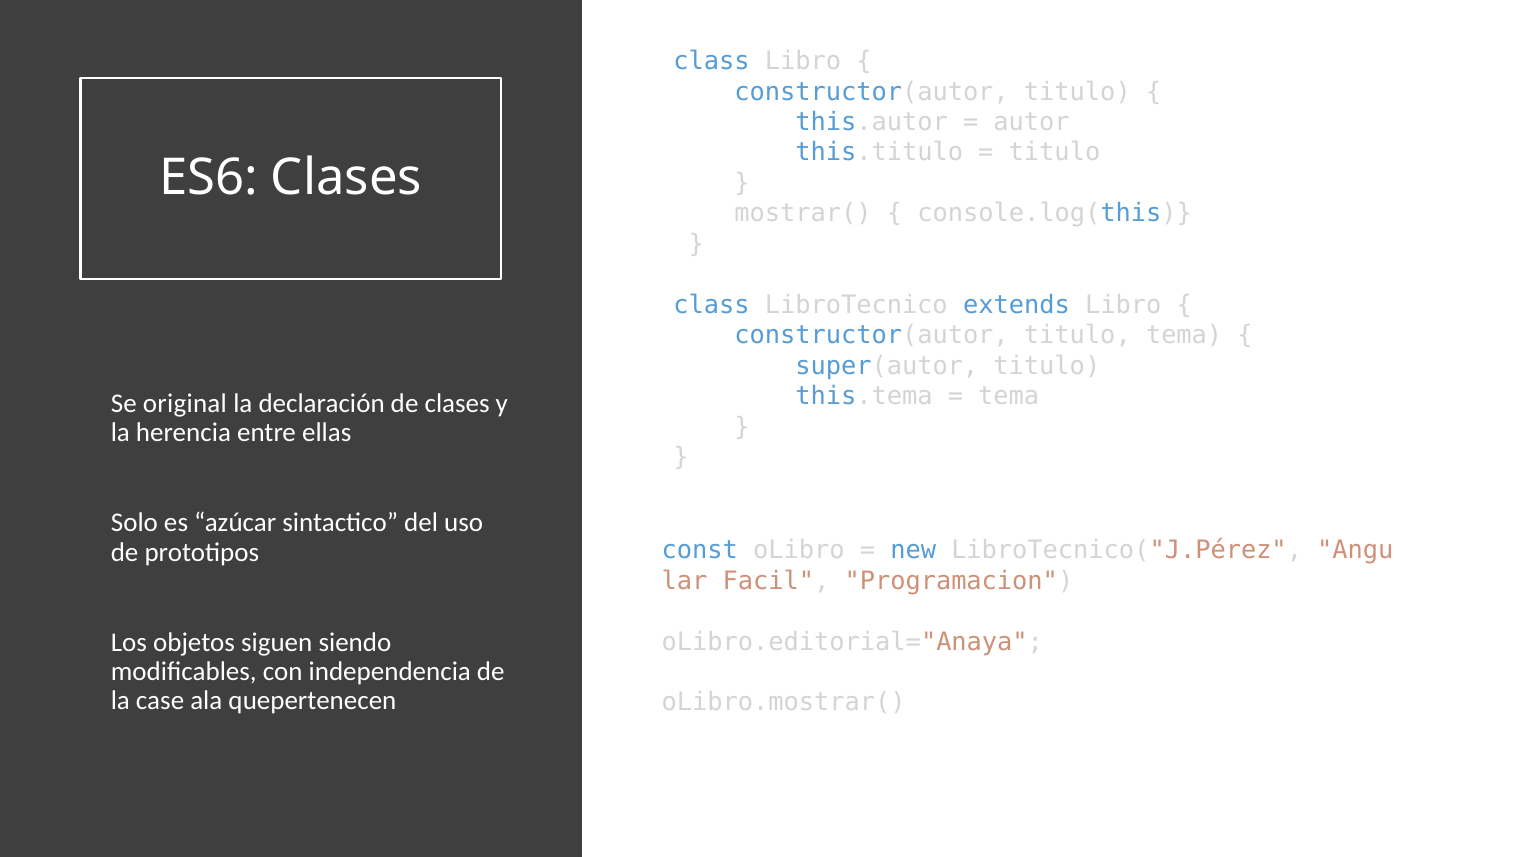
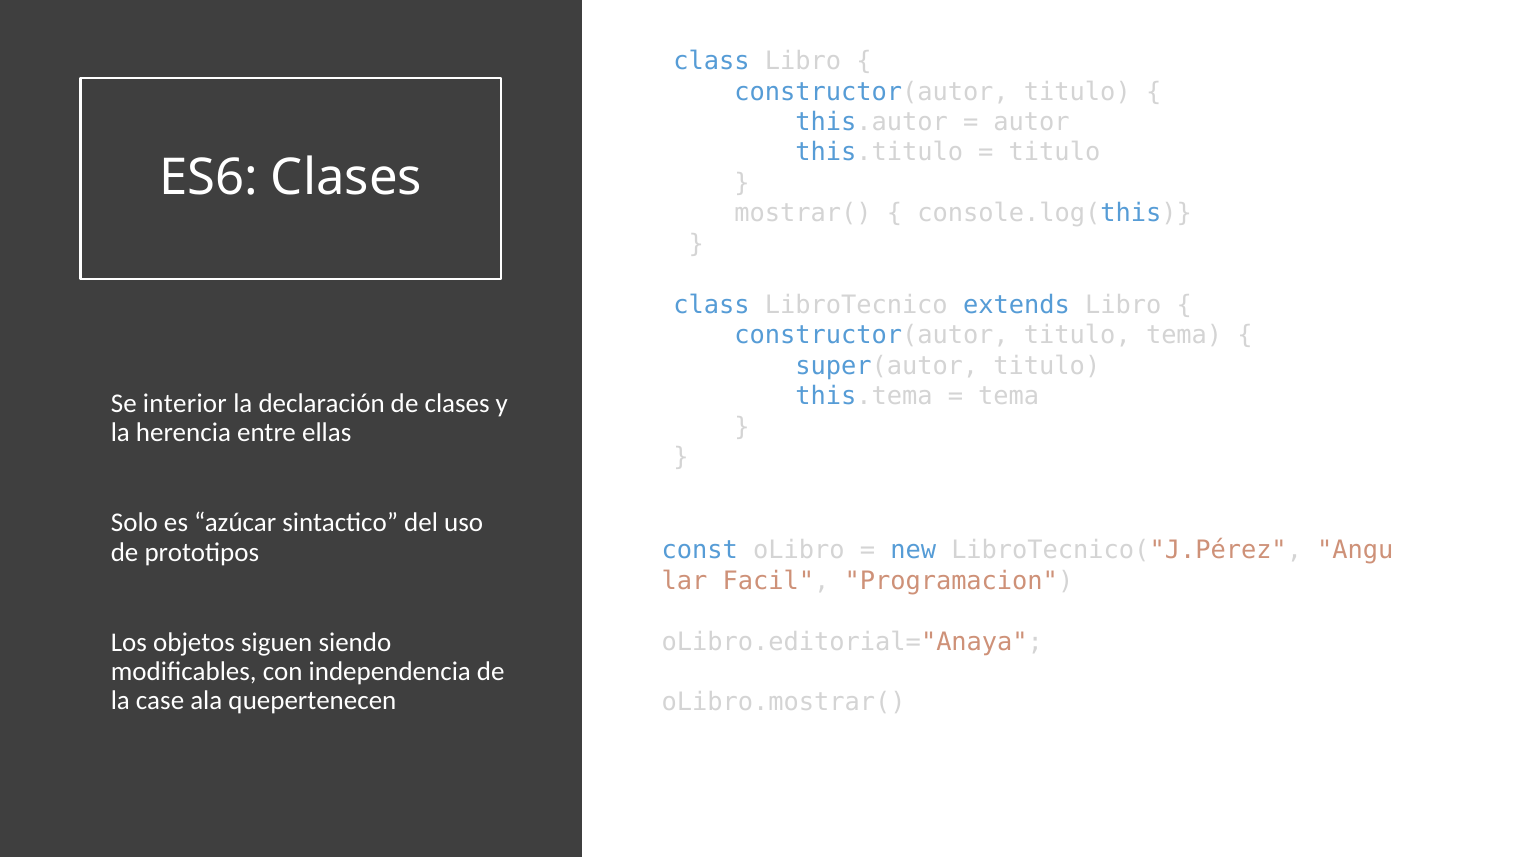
original: original -> interior
